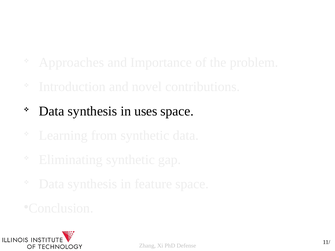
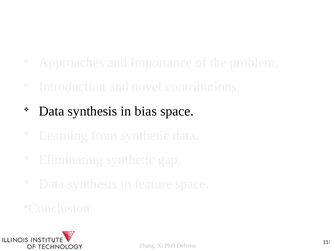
uses: uses -> bias
